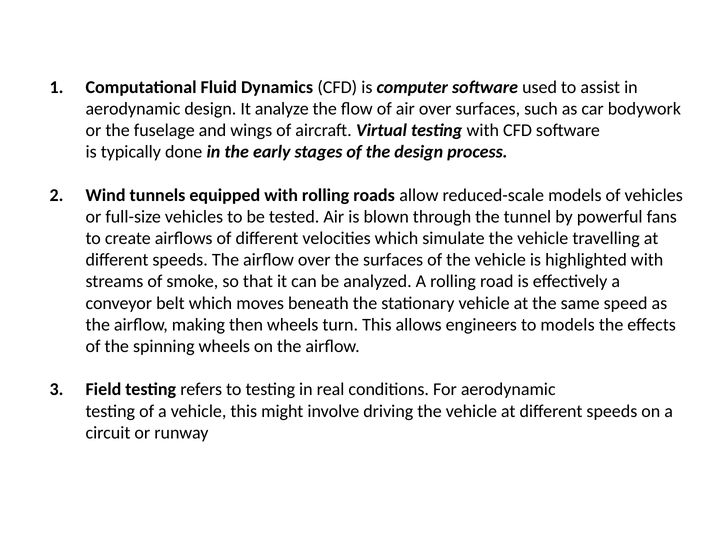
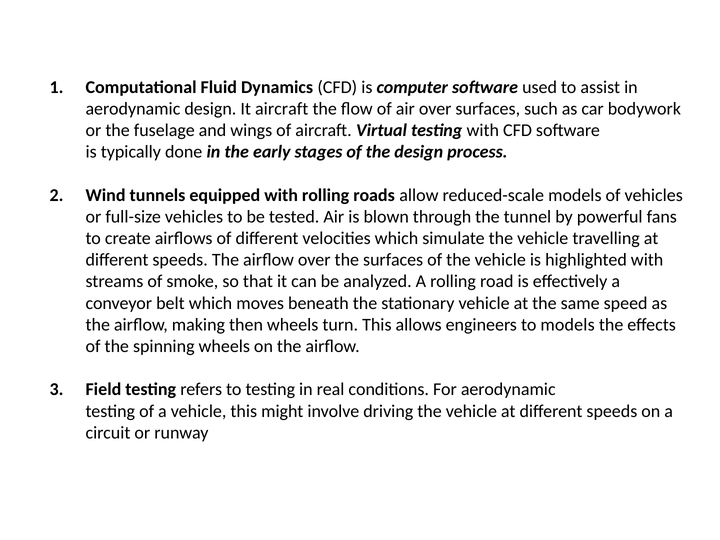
It analyze: analyze -> aircraft
